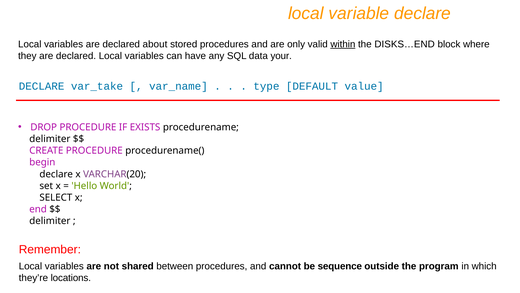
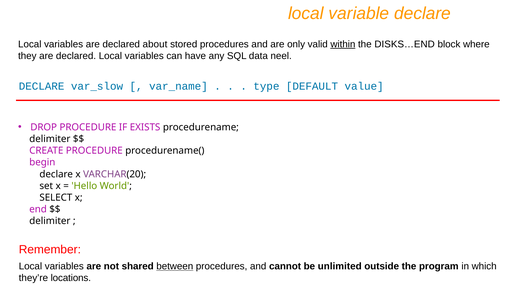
your: your -> neel
var_take: var_take -> var_slow
between underline: none -> present
sequence: sequence -> unlimited
